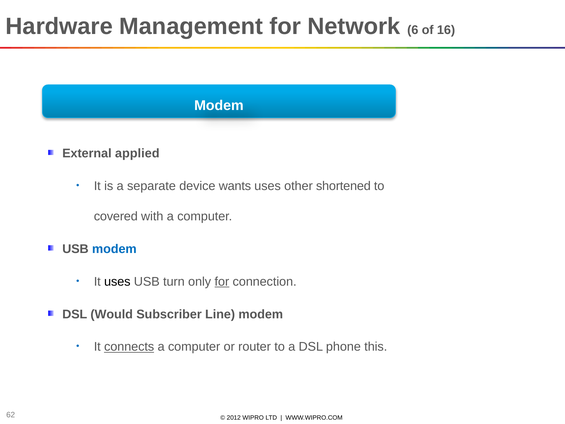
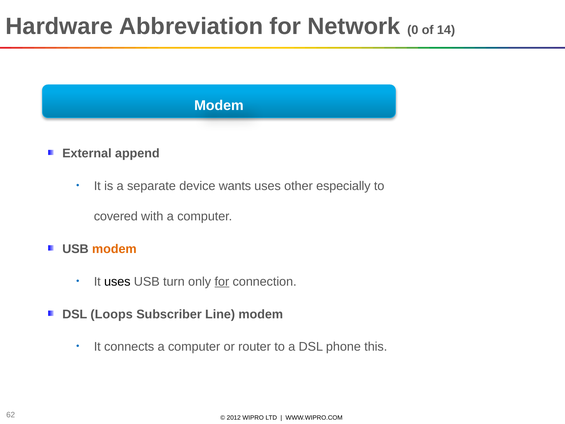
Management: Management -> Abbreviation
6: 6 -> 0
16: 16 -> 14
applied: applied -> append
shortened: shortened -> especially
modem at (114, 249) colour: blue -> orange
Would: Would -> Loops
connects underline: present -> none
